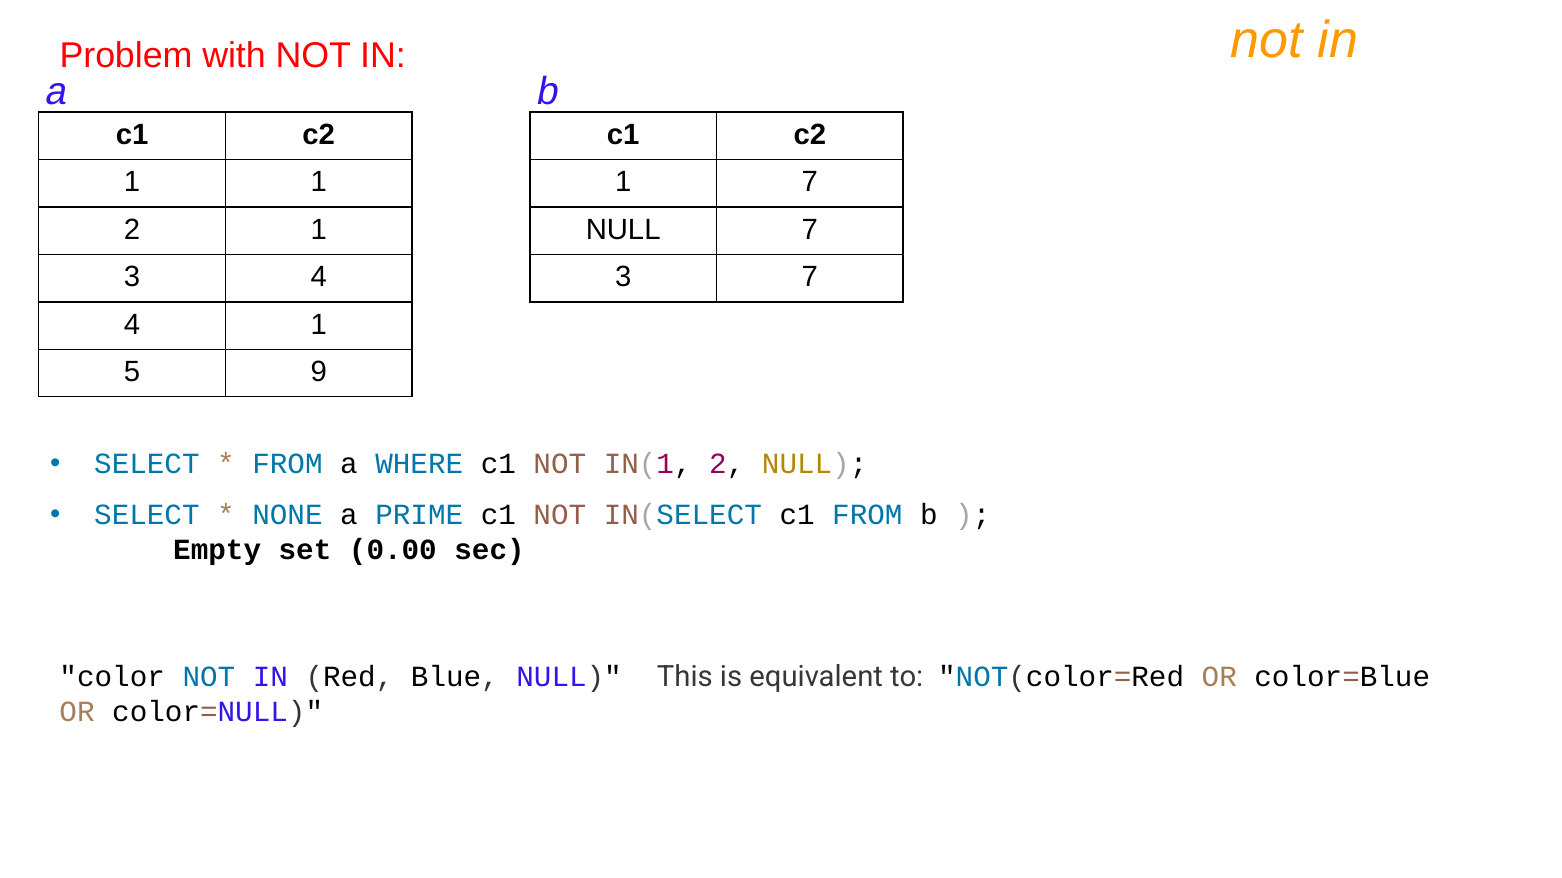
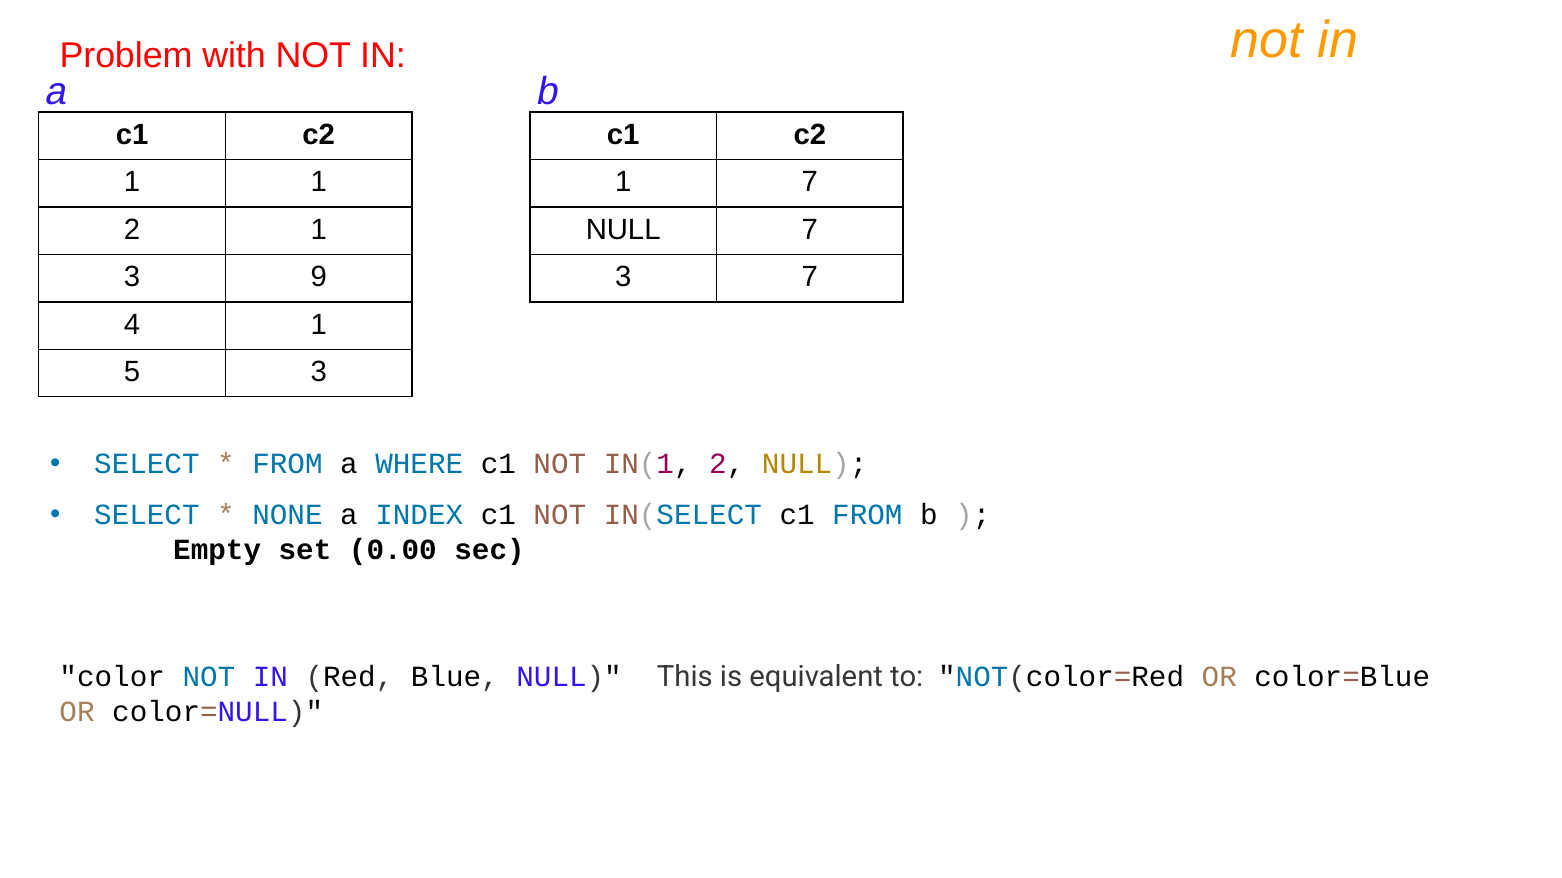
3 4: 4 -> 9
5 9: 9 -> 3
PRIME: PRIME -> INDEX
